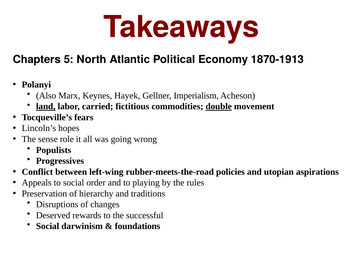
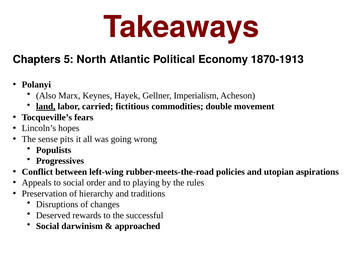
double underline: present -> none
role: role -> pits
foundations: foundations -> approached
